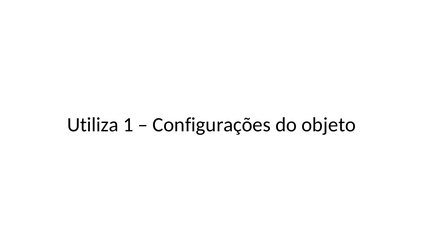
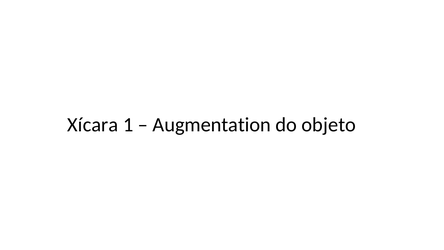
Utiliza: Utiliza -> Xícara
Configurações: Configurações -> Augmentation
